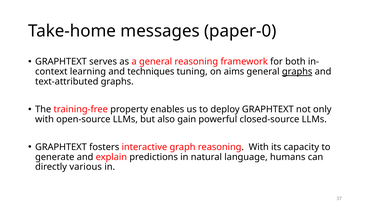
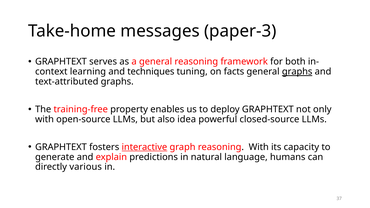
paper-0: paper-0 -> paper-3
aims: aims -> facts
gain: gain -> idea
interactive underline: none -> present
